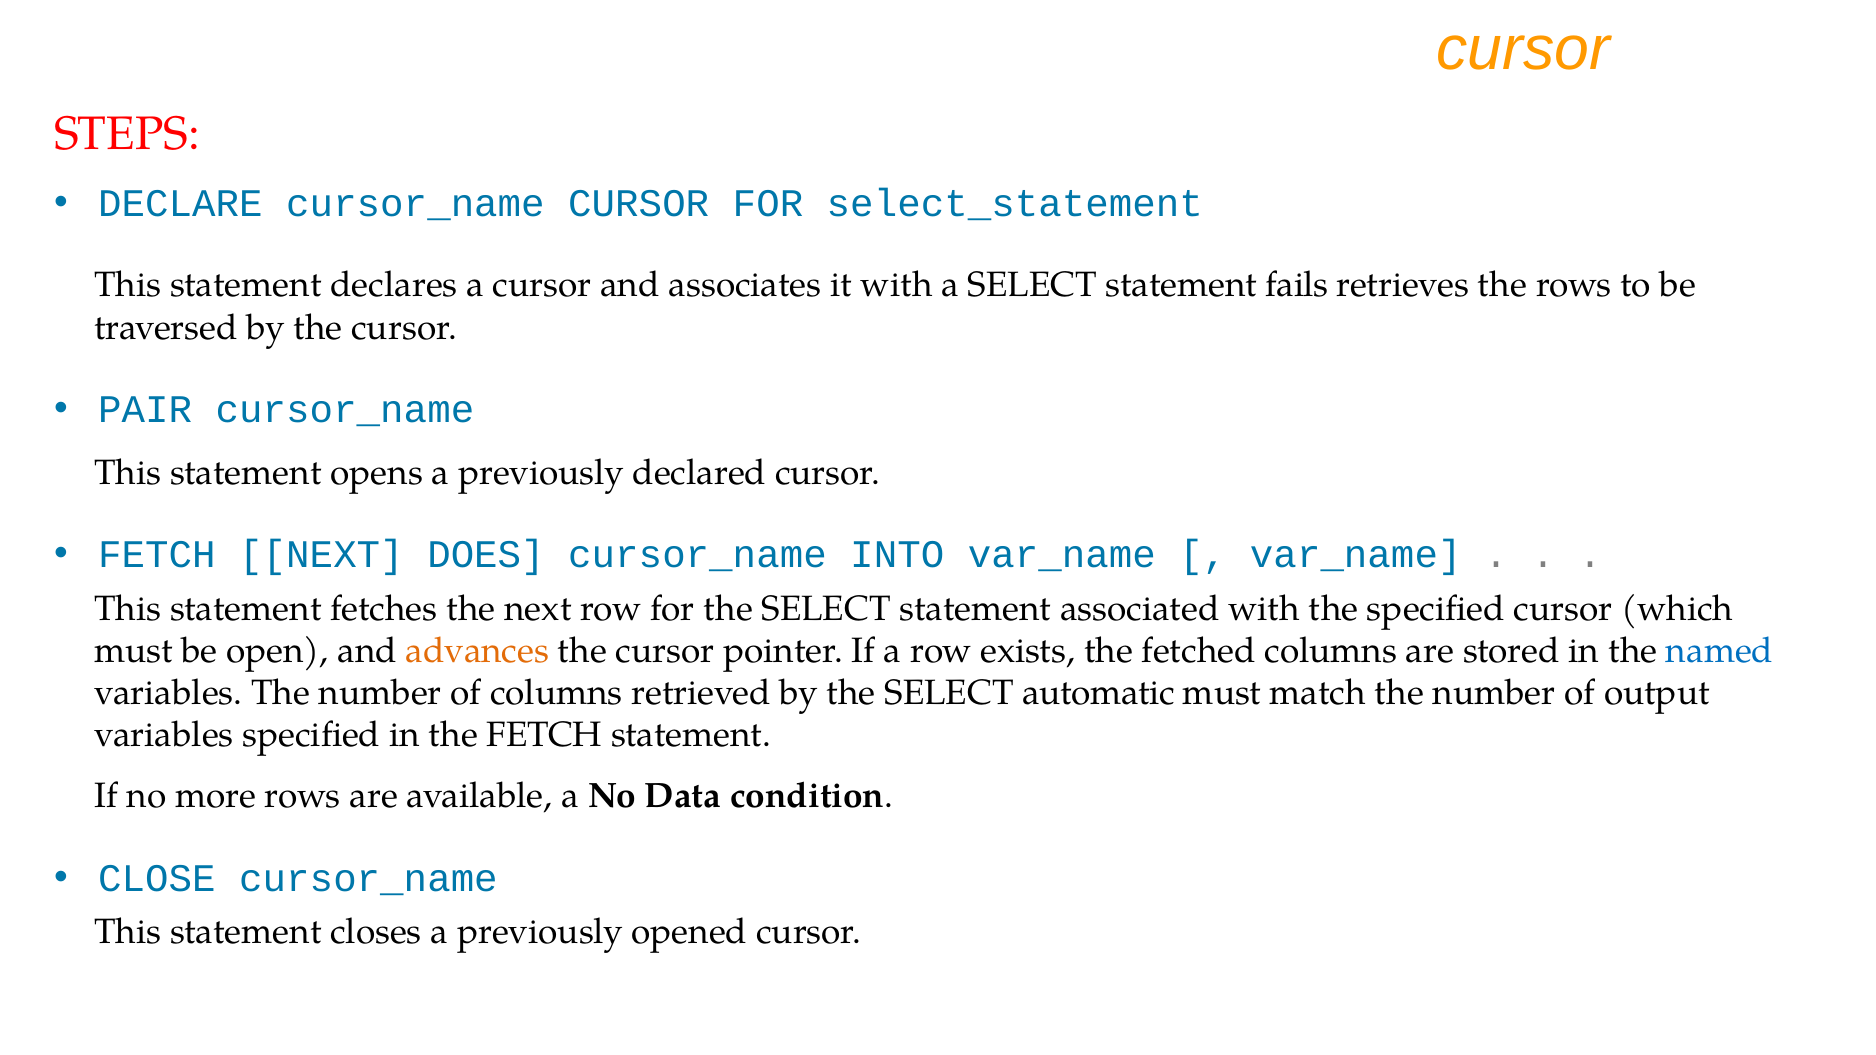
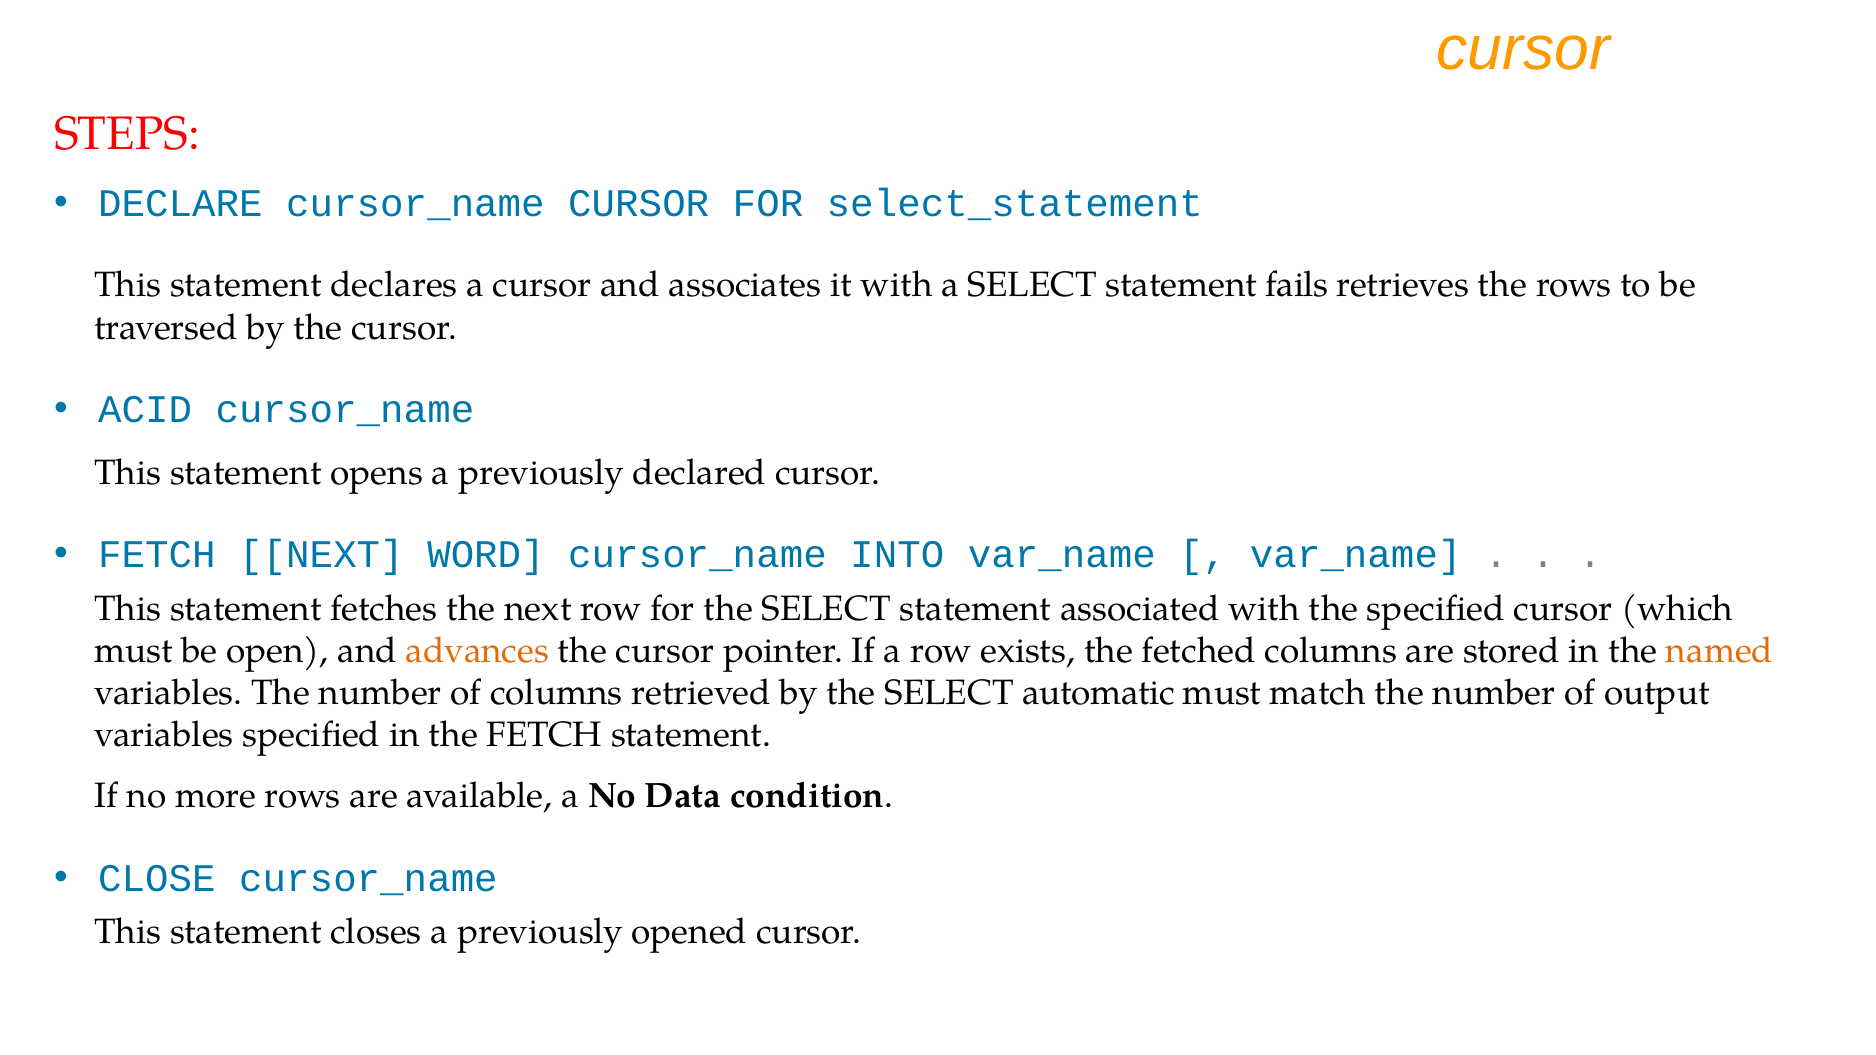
PAIR: PAIR -> ACID
DOES: DOES -> WORD
named colour: blue -> orange
